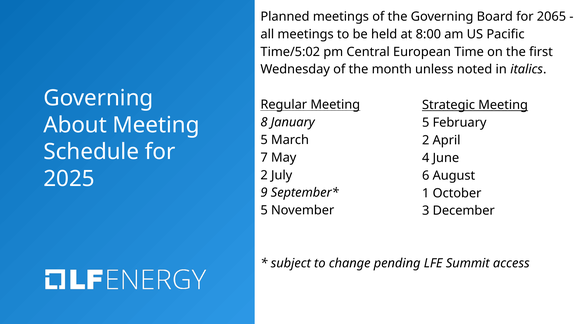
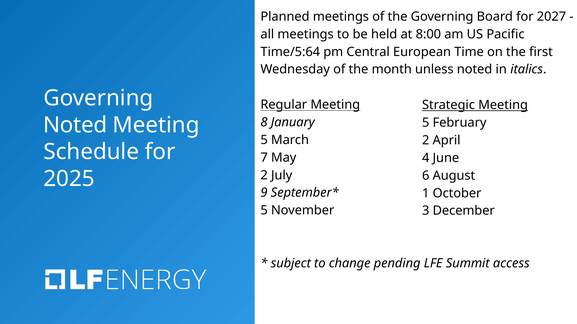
2065: 2065 -> 2027
Time/5:02: Time/5:02 -> Time/5:64
About at (75, 125): About -> Noted
